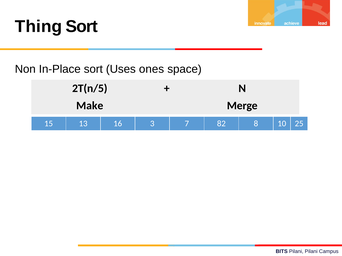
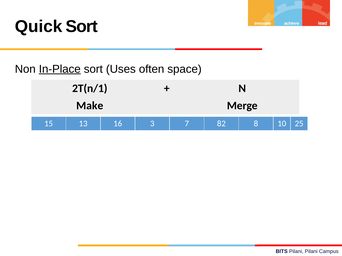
Thing: Thing -> Quick
In-Place underline: none -> present
ones: ones -> often
2T(n/5: 2T(n/5 -> 2T(n/1
